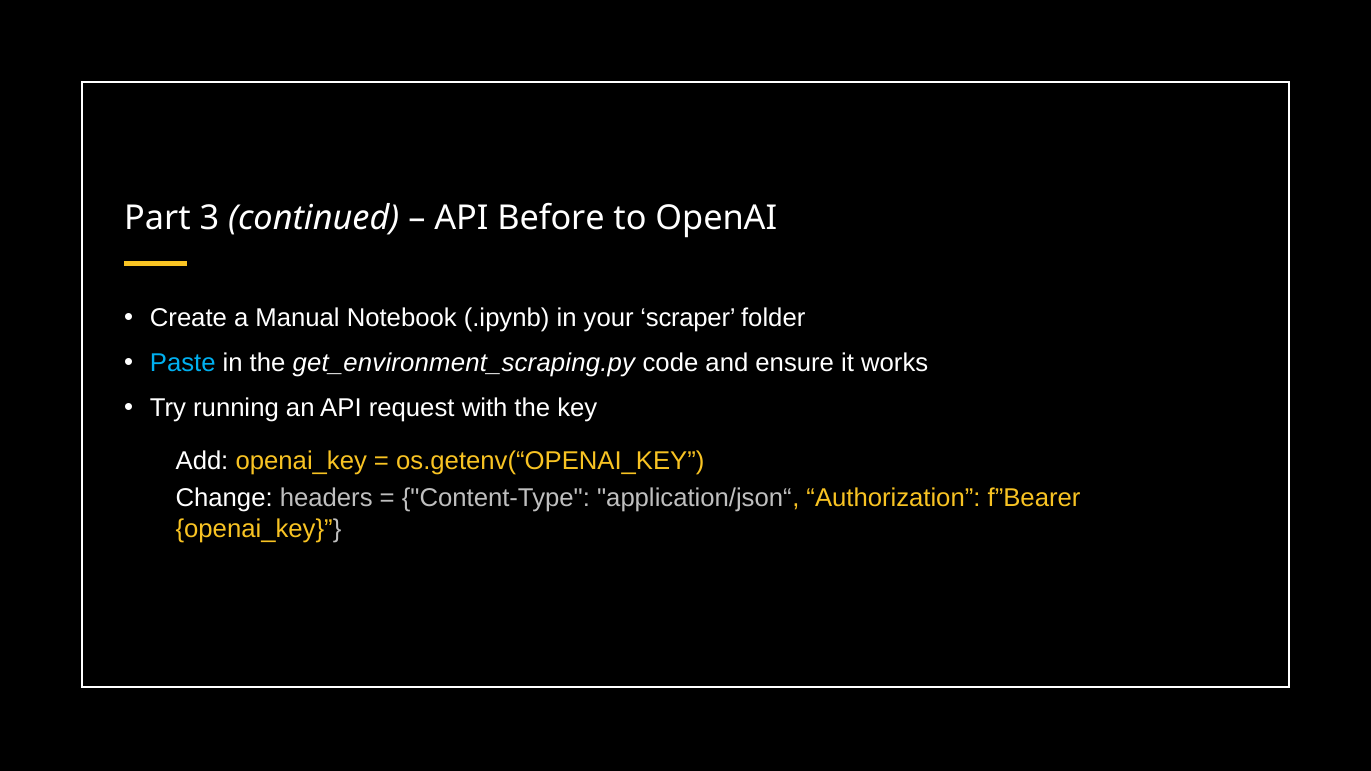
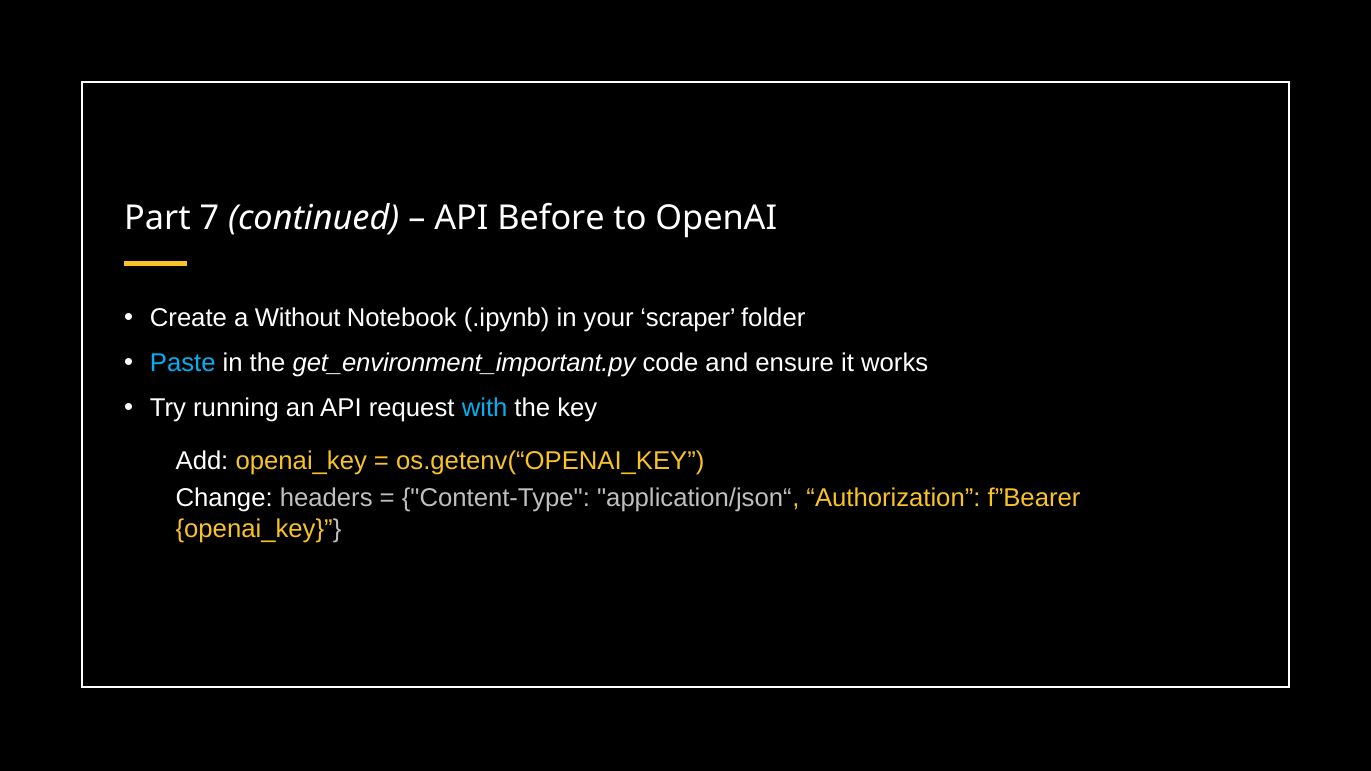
3: 3 -> 7
Manual: Manual -> Without
get_environment_scraping.py: get_environment_scraping.py -> get_environment_important.py
with colour: white -> light blue
